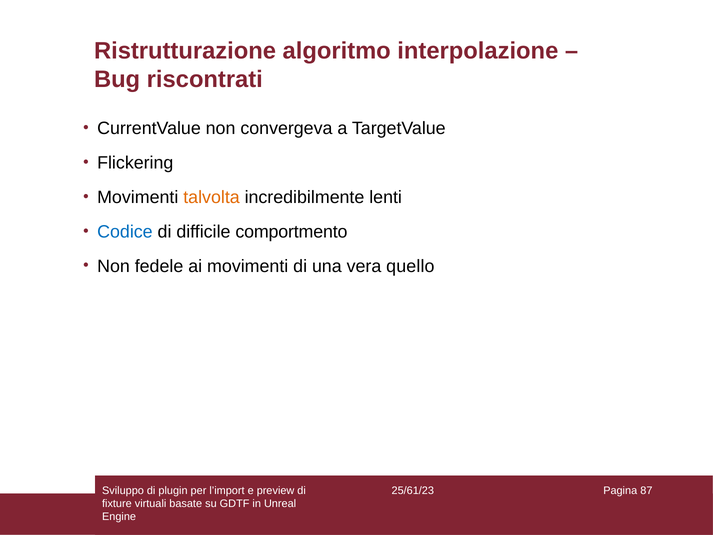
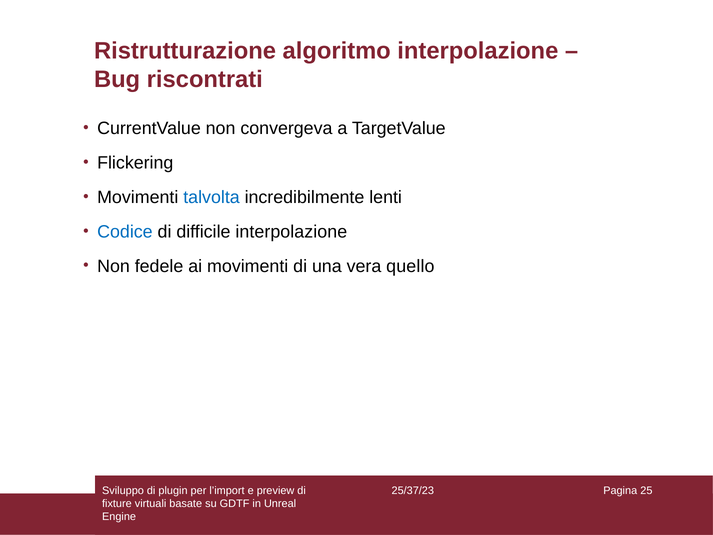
talvolta colour: orange -> blue
difficile comportmento: comportmento -> interpolazione
25/61/23: 25/61/23 -> 25/37/23
87: 87 -> 25
